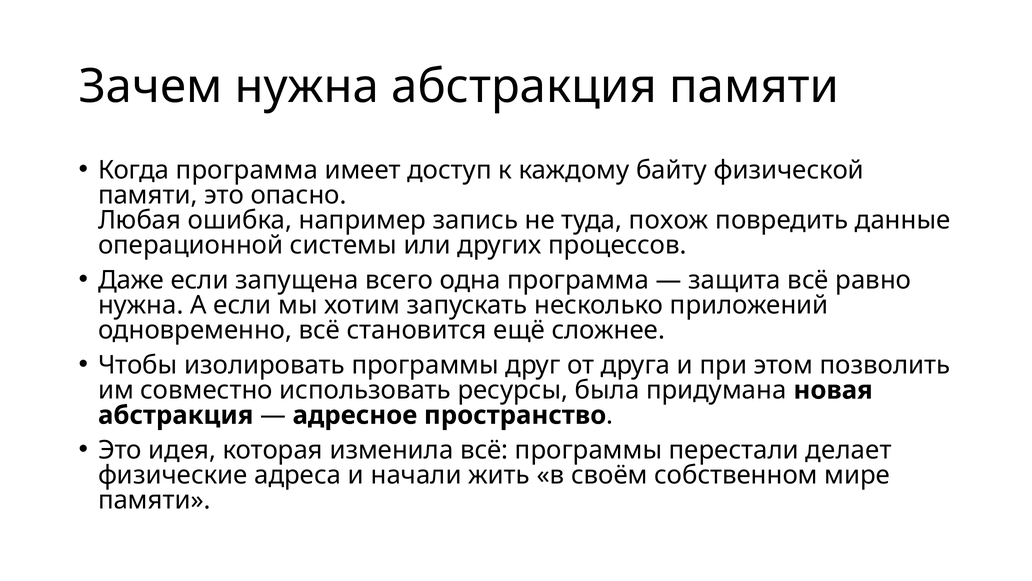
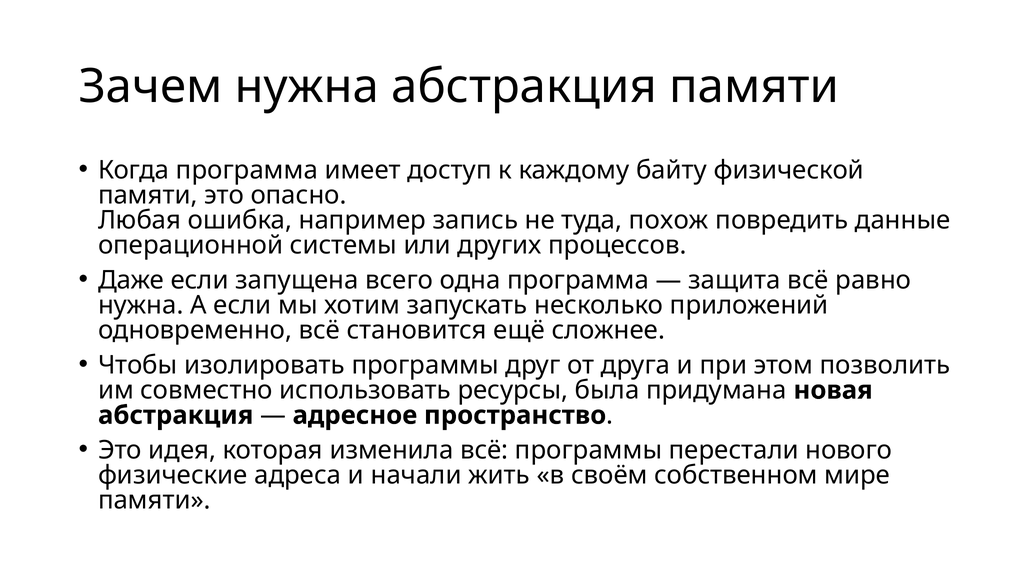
делает: делает -> нового
